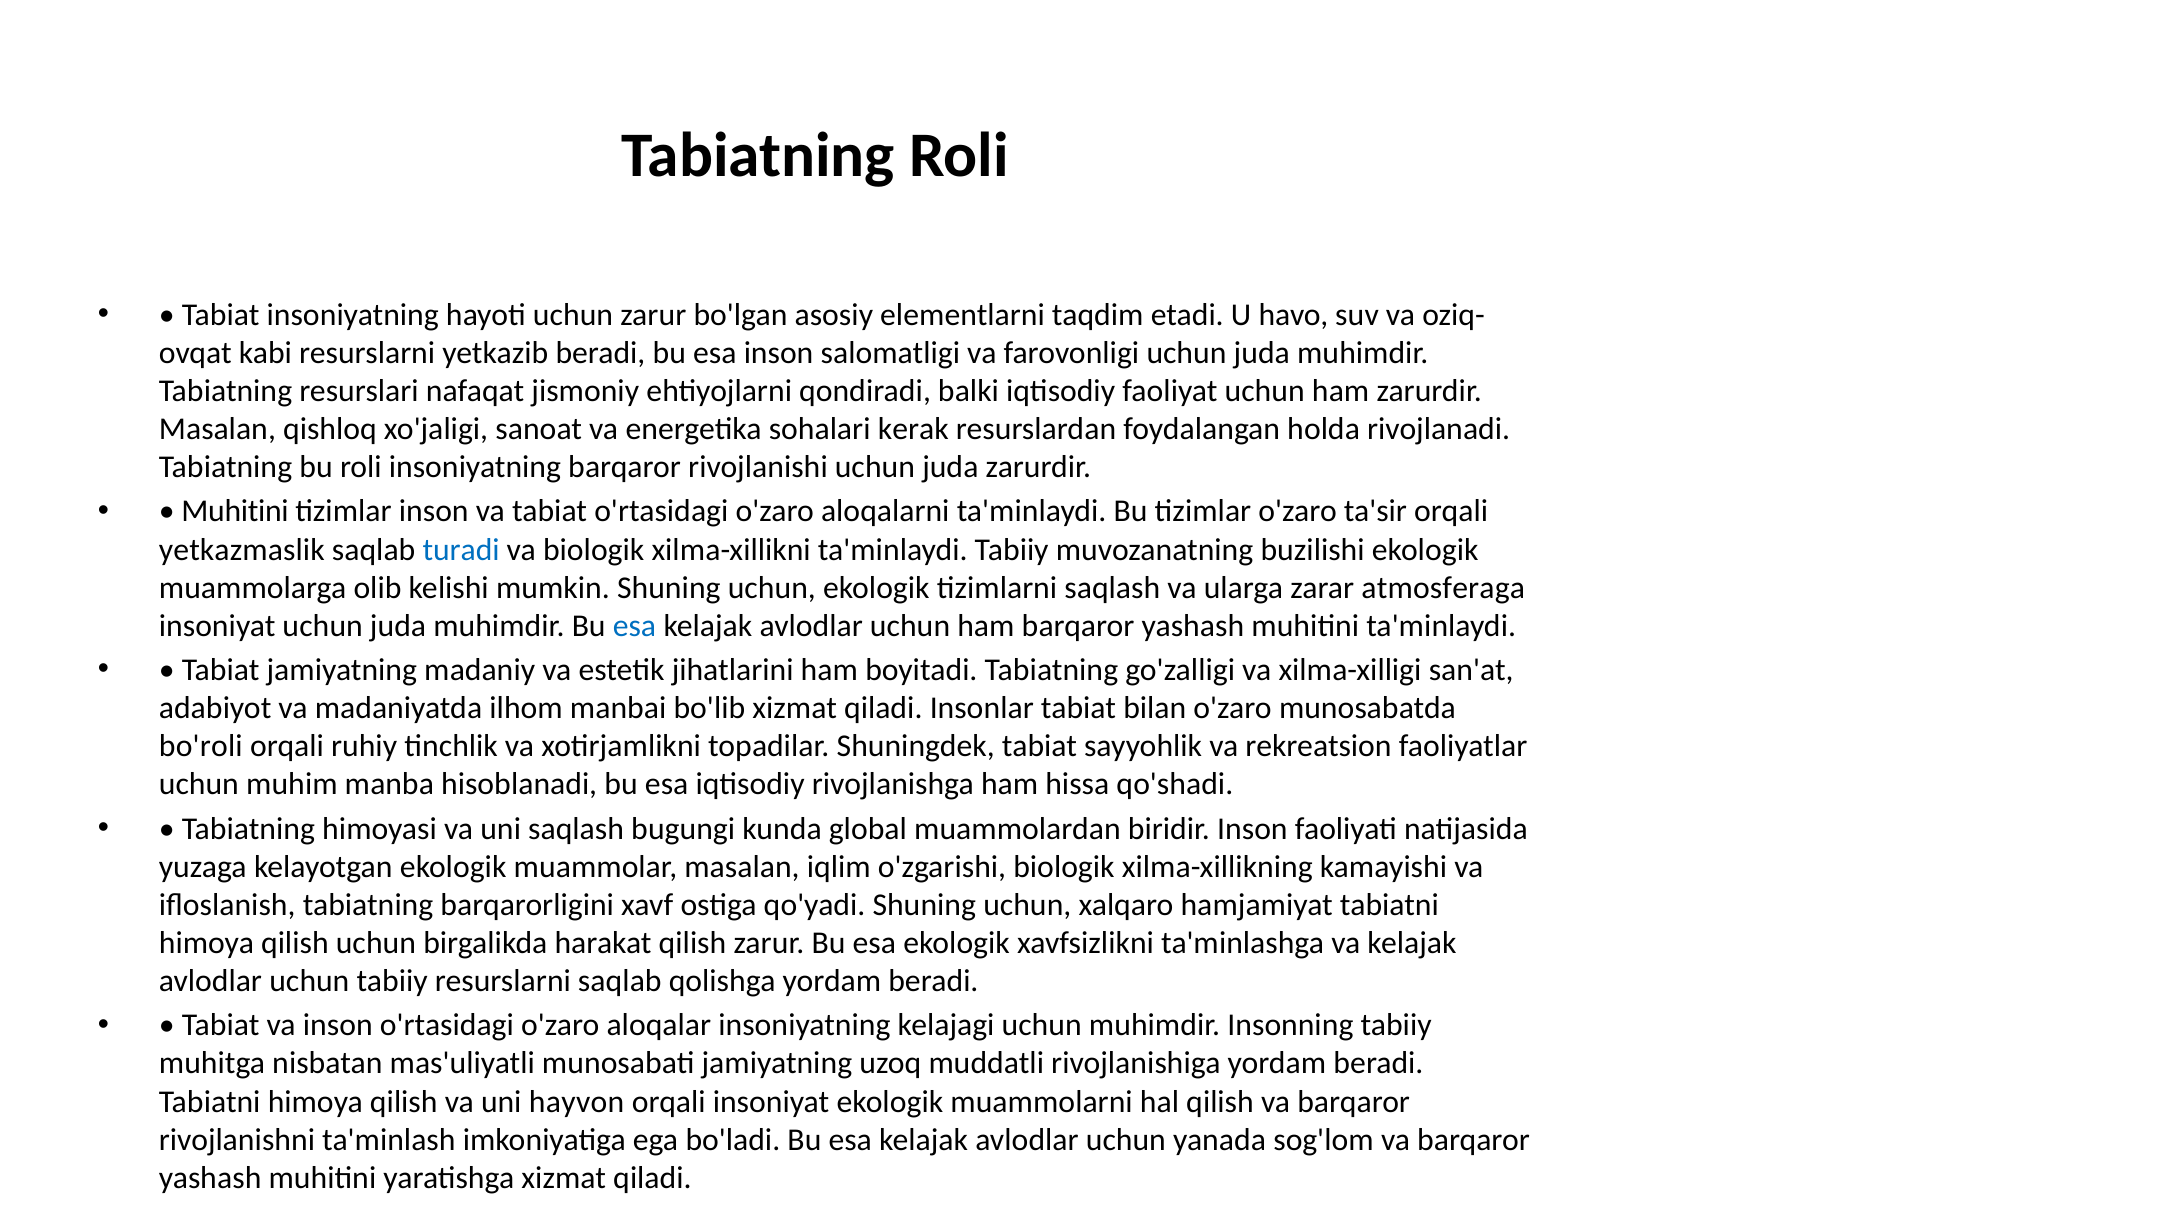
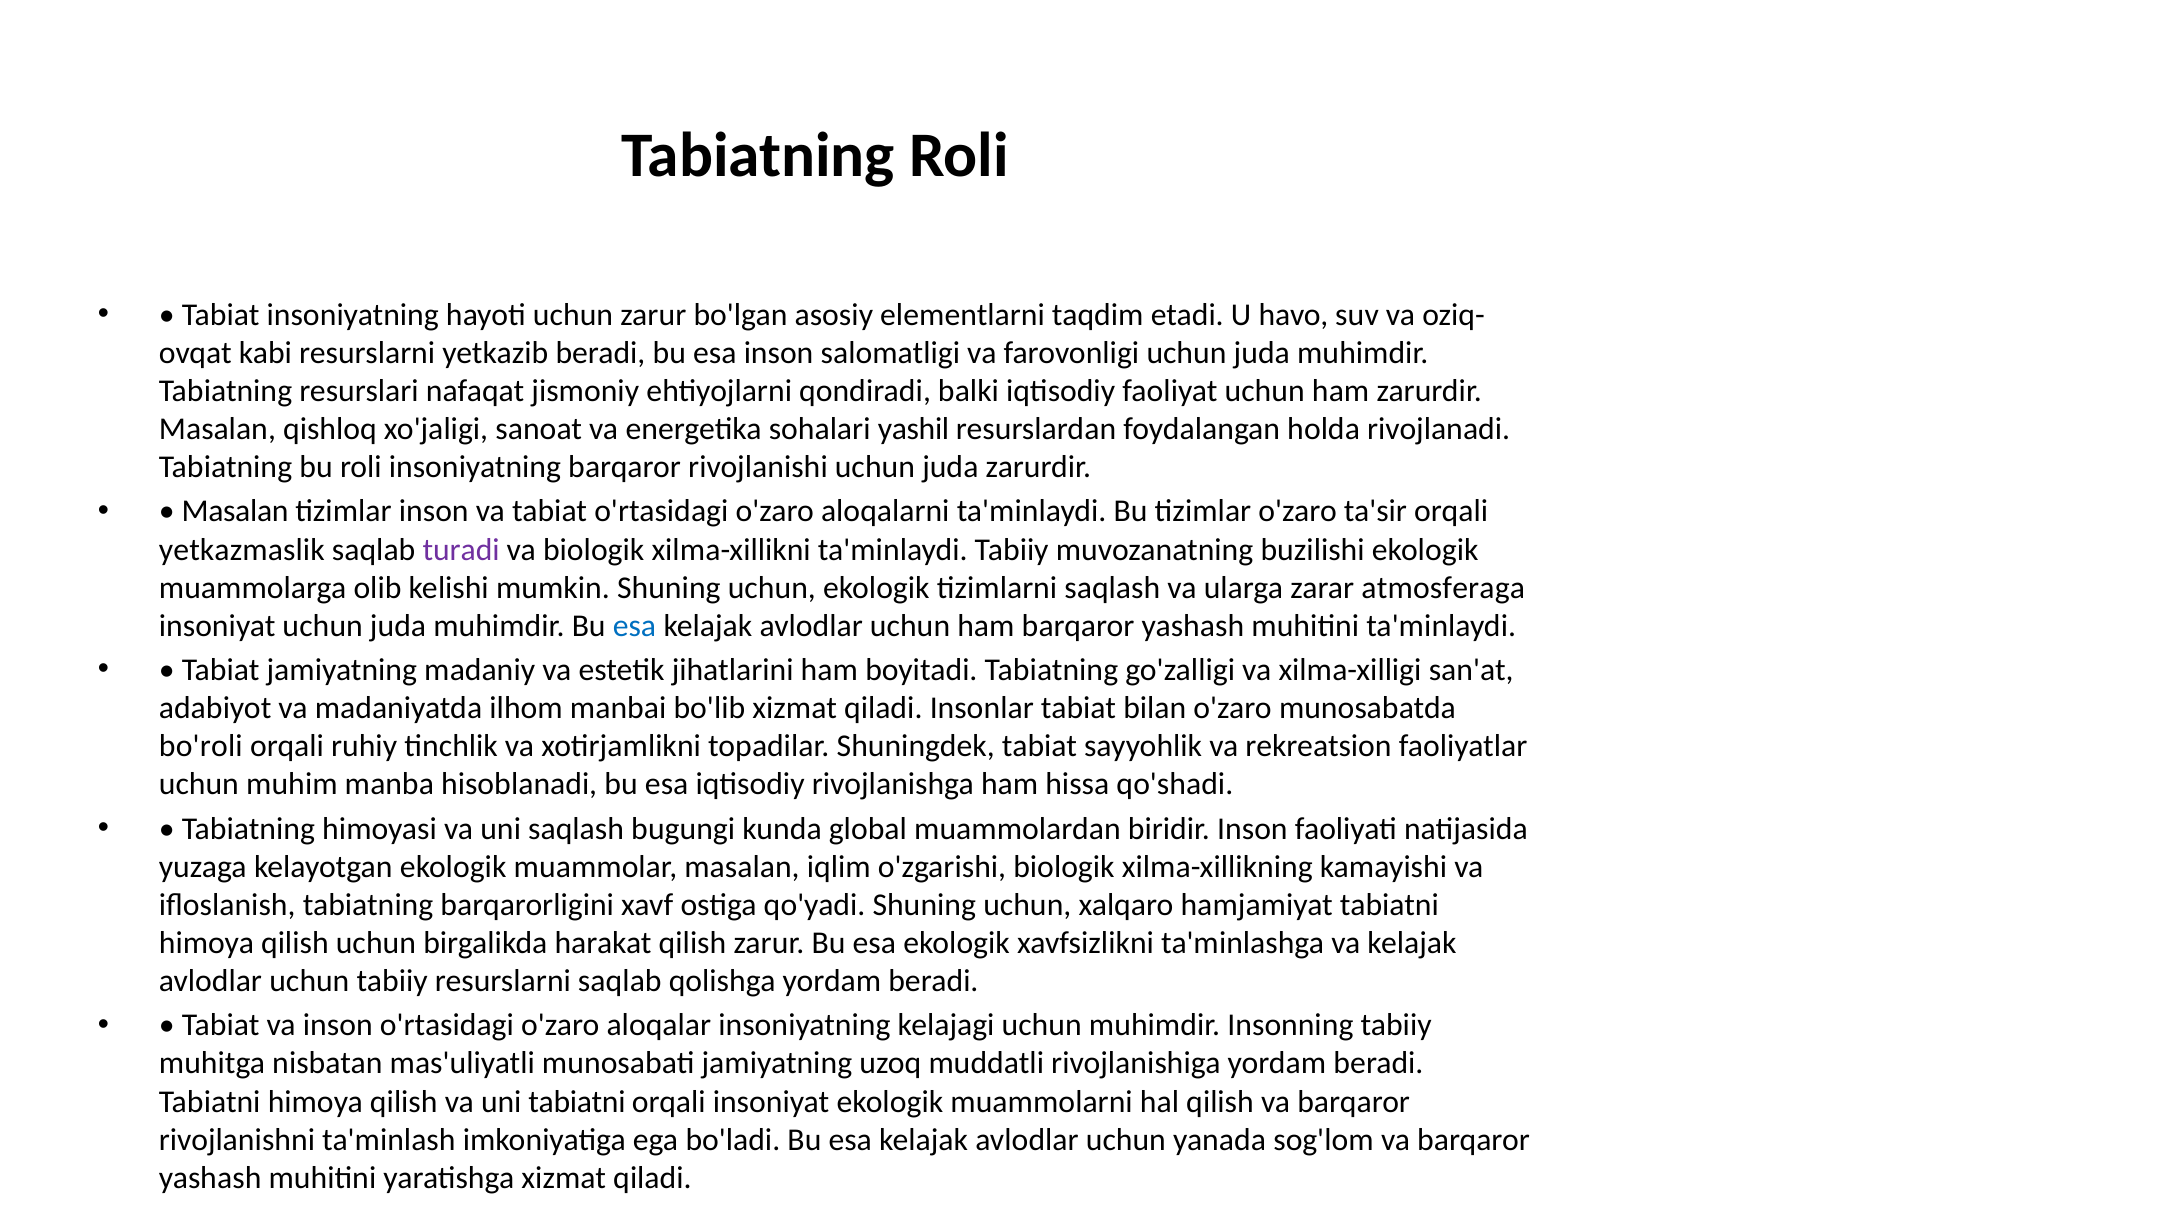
kerak: kerak -> yashil
Muhitini at (235, 511): Muhitini -> Masalan
turadi colour: blue -> purple
uni hayvon: hayvon -> tabiatni
